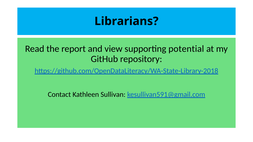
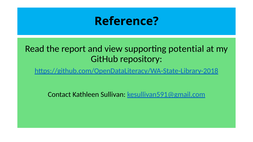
Librarians: Librarians -> Reference
